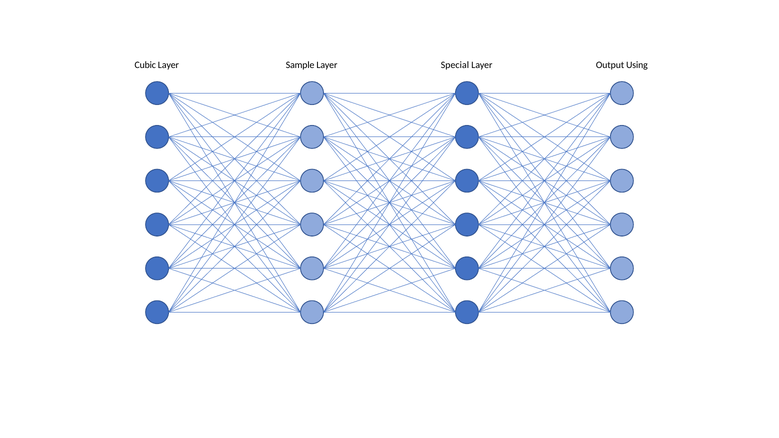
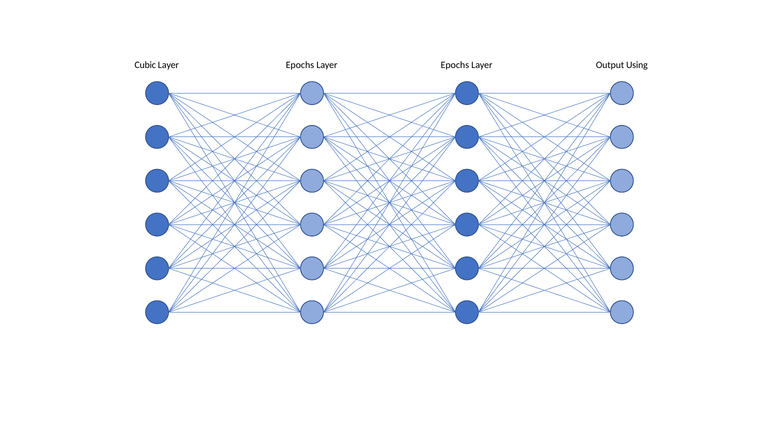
Sample at (300, 65): Sample -> Epochs
Special at (455, 65): Special -> Epochs
